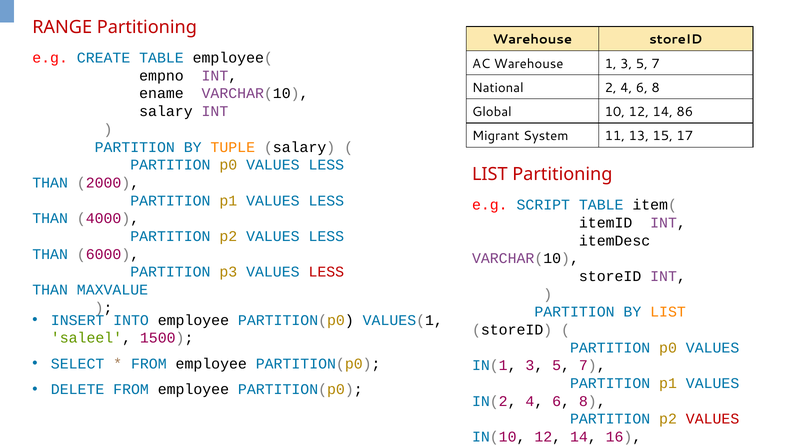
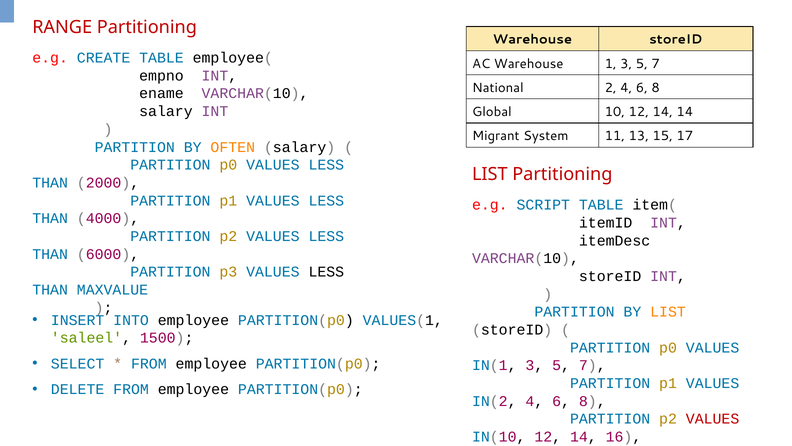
14 86: 86 -> 14
TUPLE: TUPLE -> OFTEN
LESS at (326, 272) colour: red -> black
